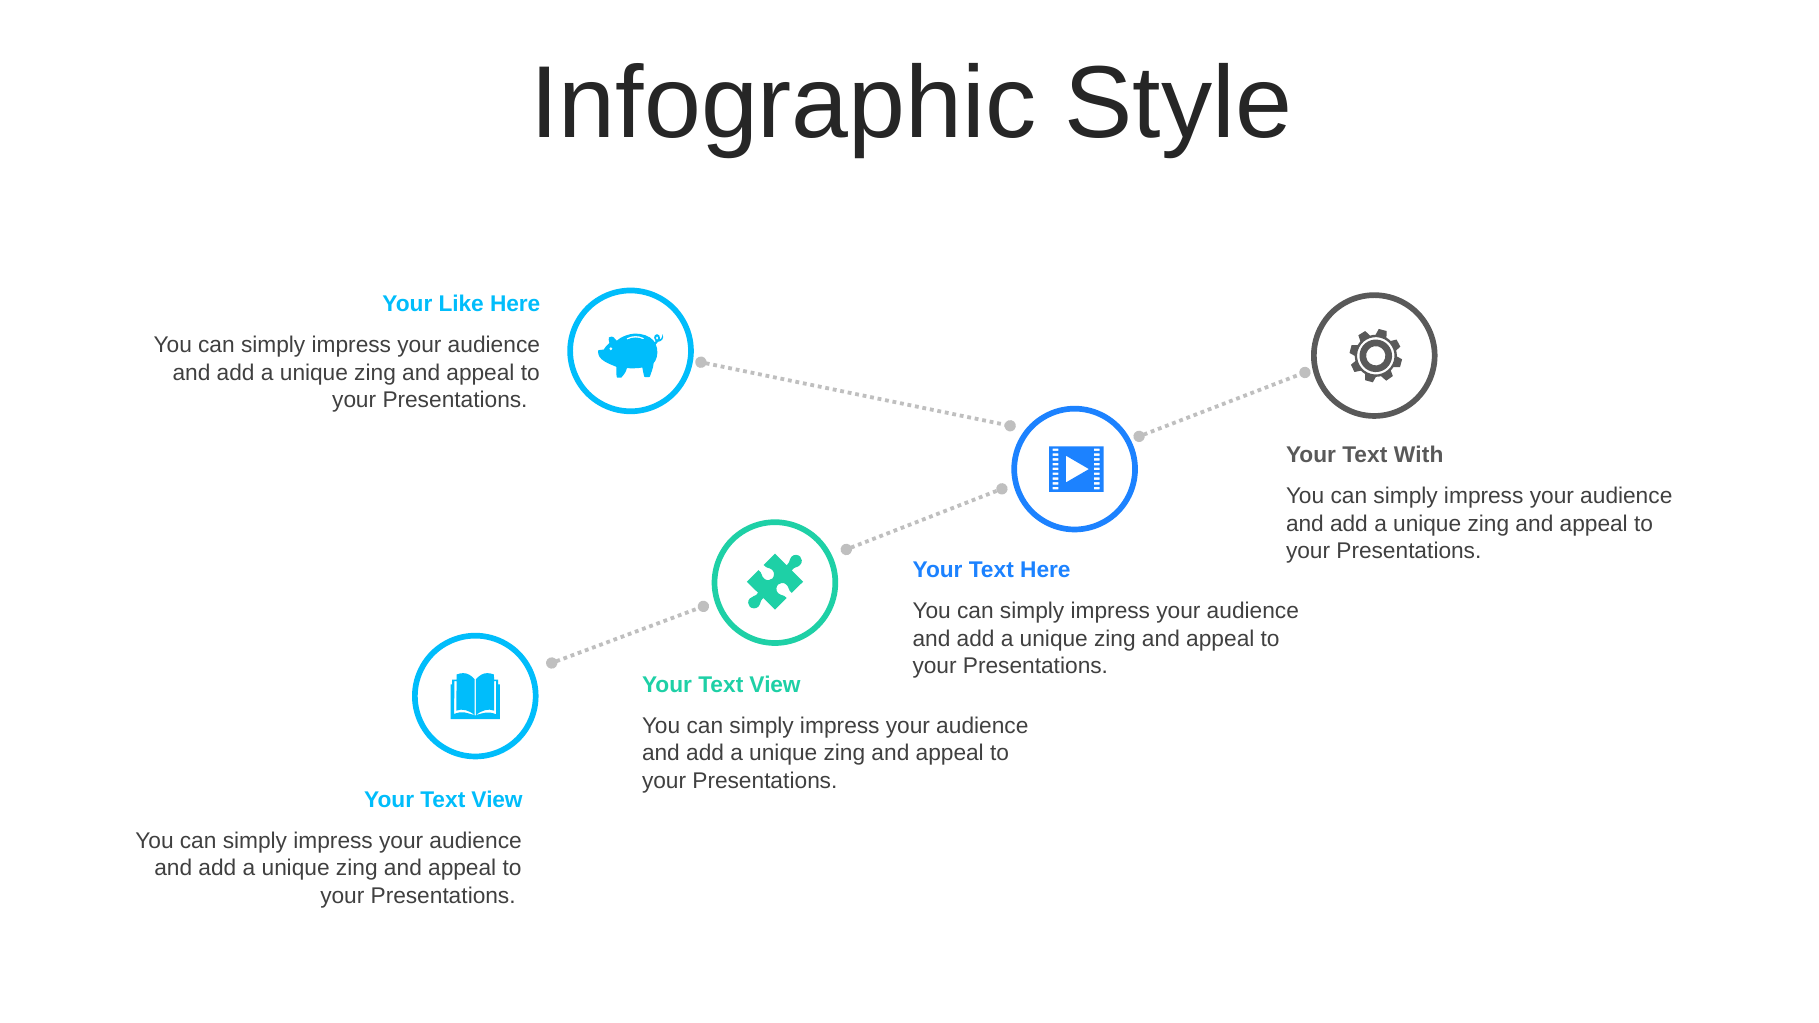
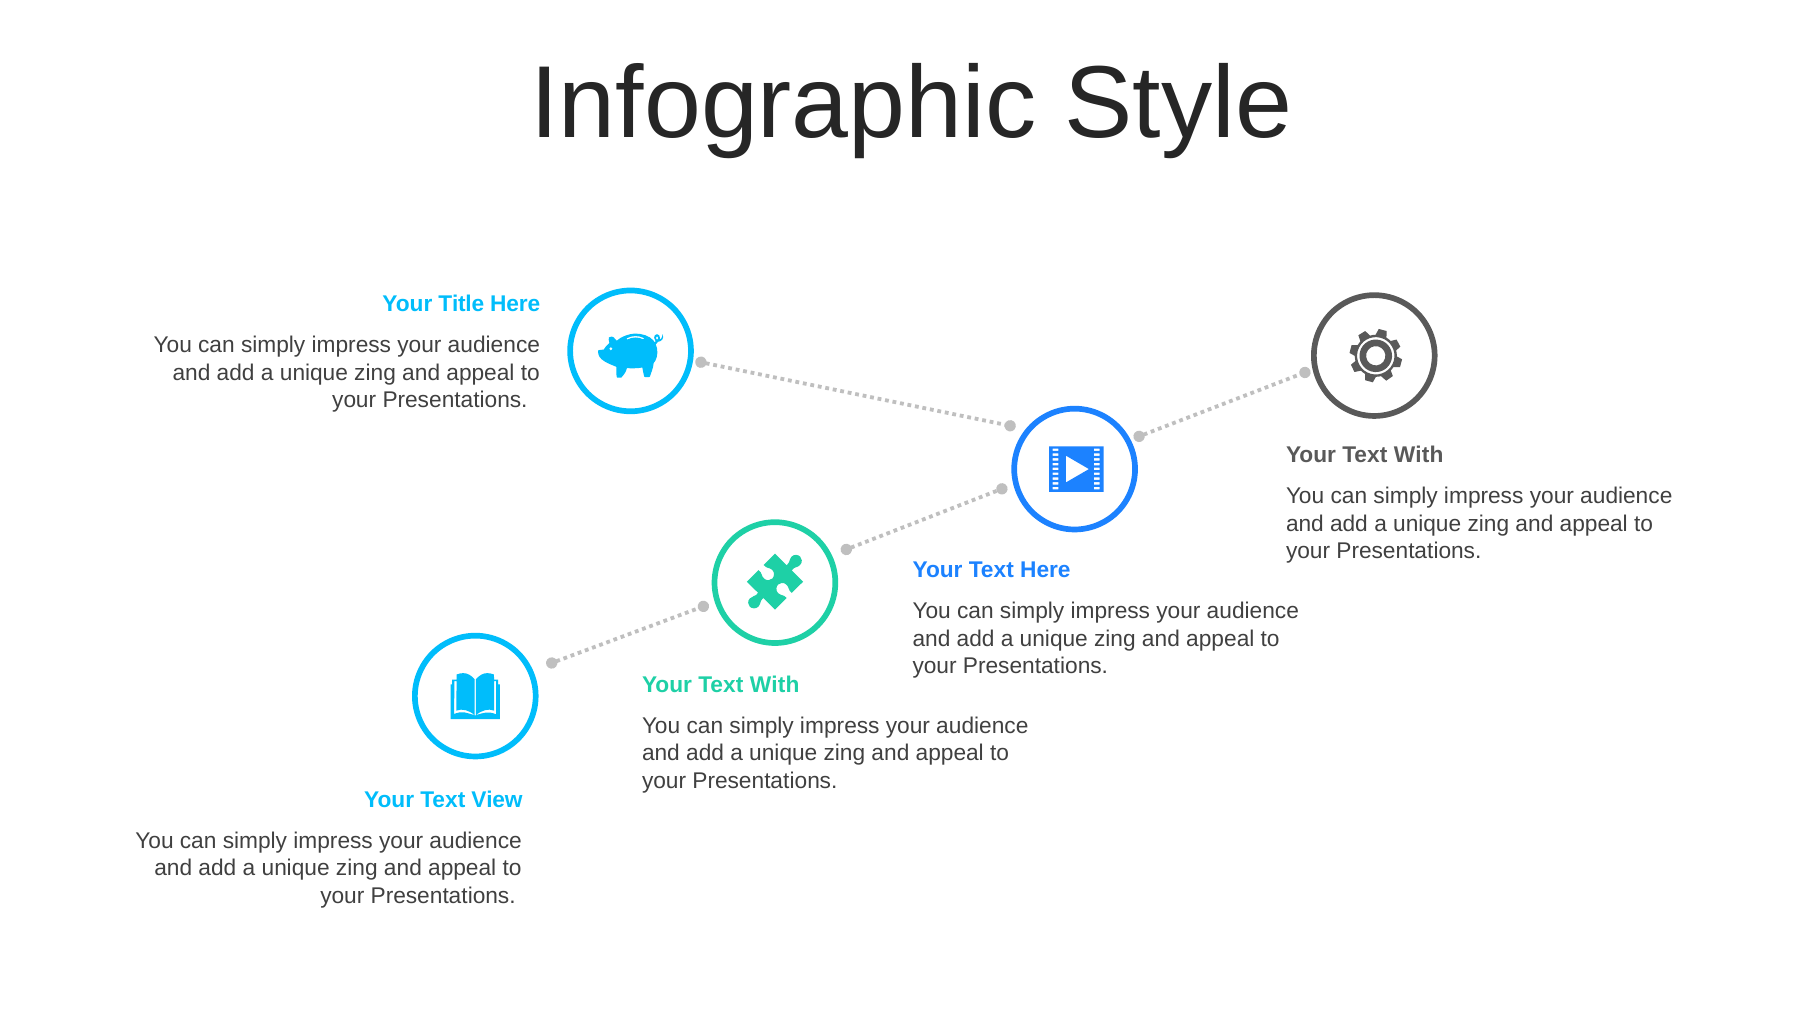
Like: Like -> Title
View at (775, 685): View -> With
